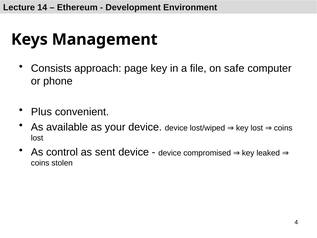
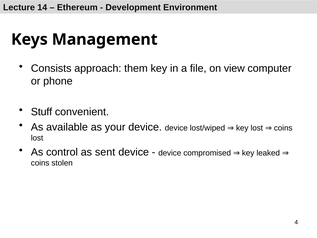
page: page -> them
safe: safe -> view
Plus: Plus -> Stuff
